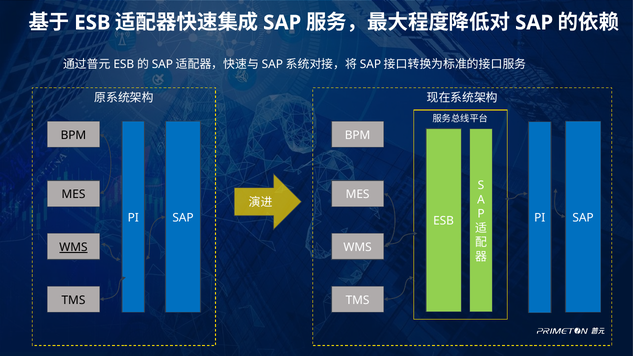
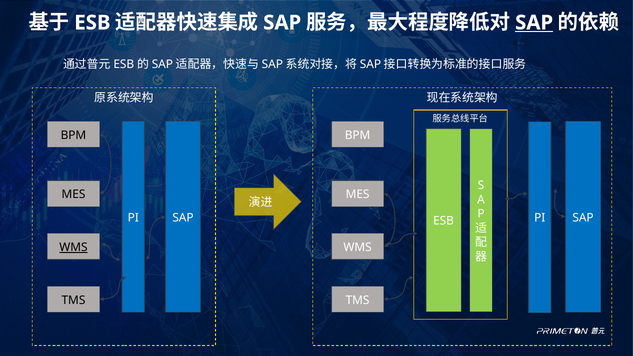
SAP at (534, 23) underline: none -> present
